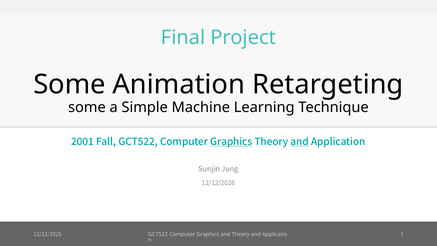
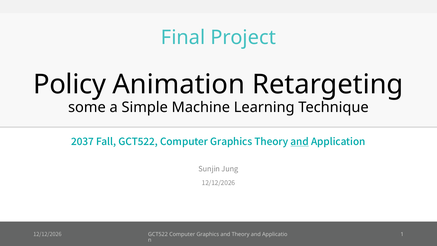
Some at (69, 85): Some -> Policy
2001: 2001 -> 2037
Graphics at (231, 142) underline: present -> none
